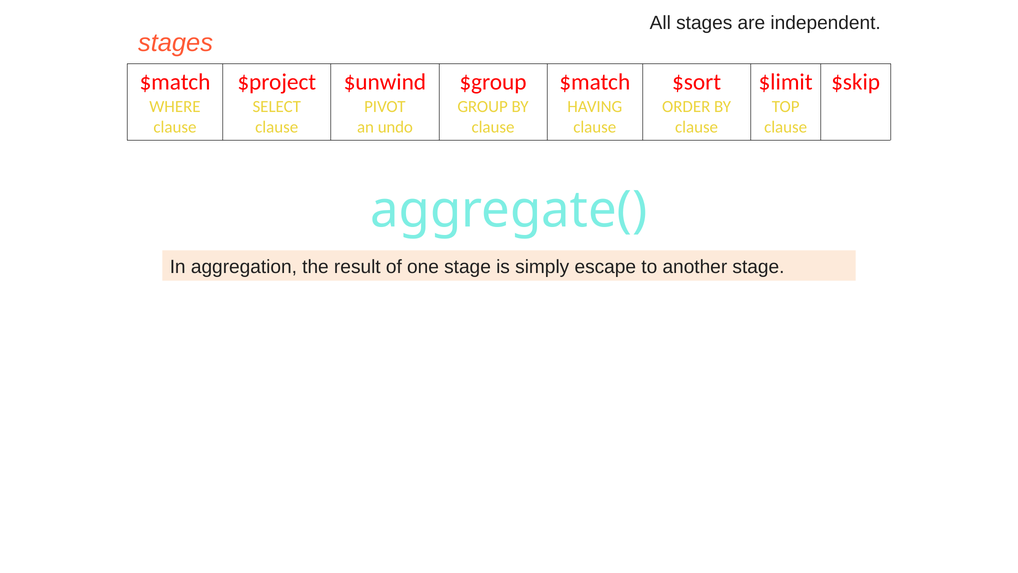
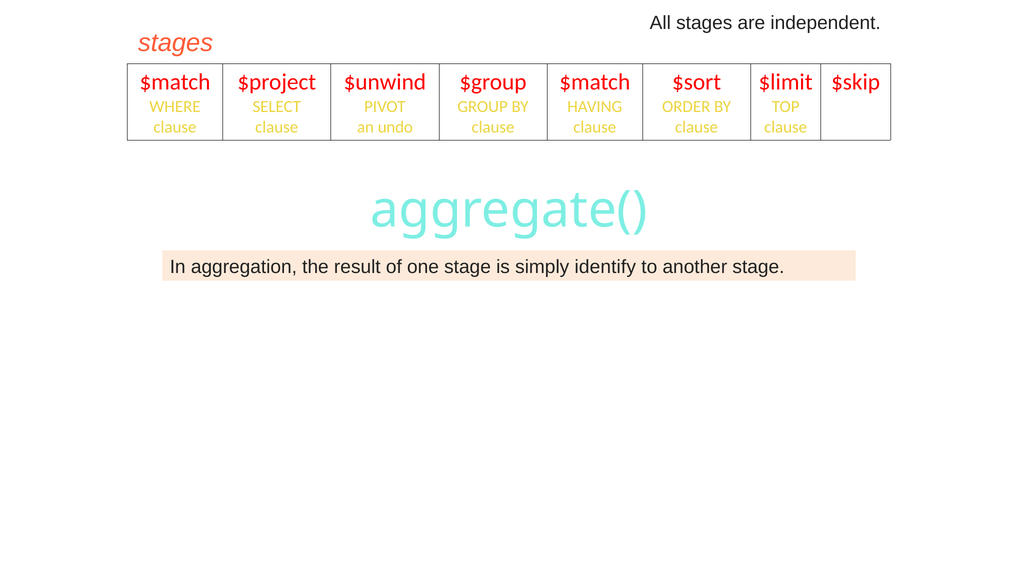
escape: escape -> identify
